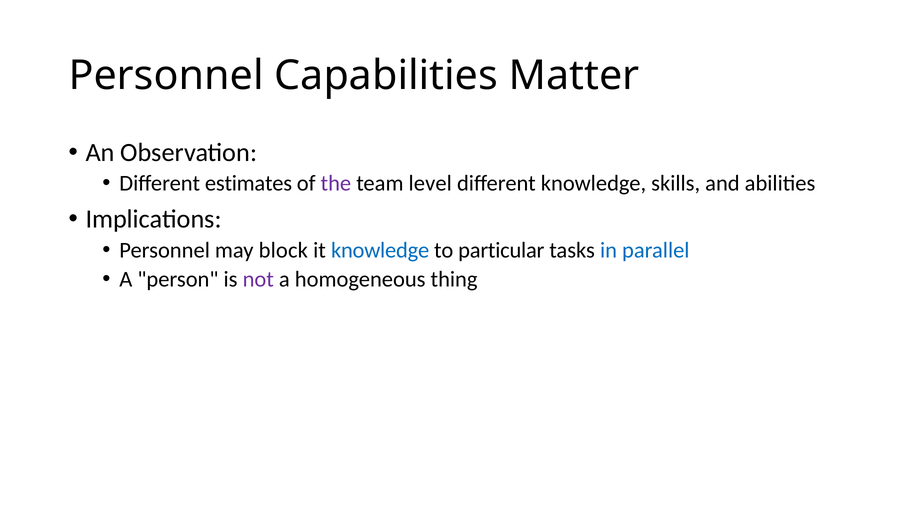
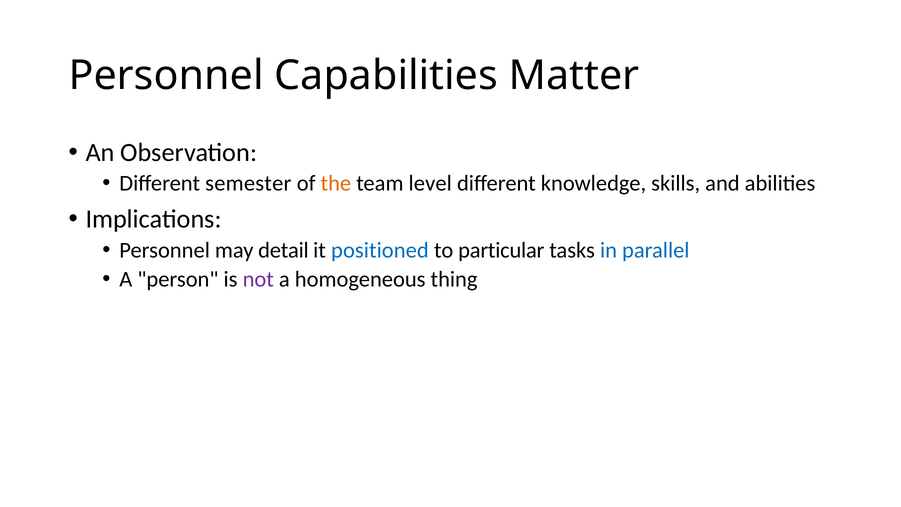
estimates: estimates -> semester
the colour: purple -> orange
block: block -> detail
it knowledge: knowledge -> positioned
